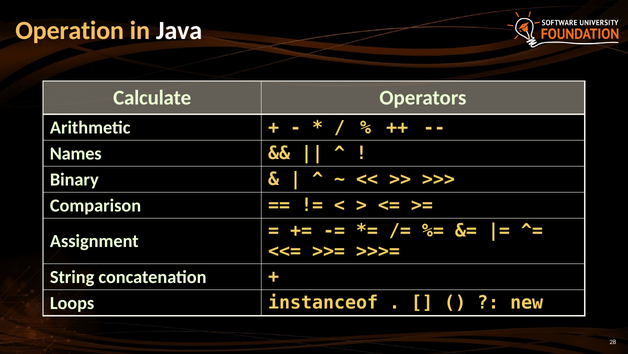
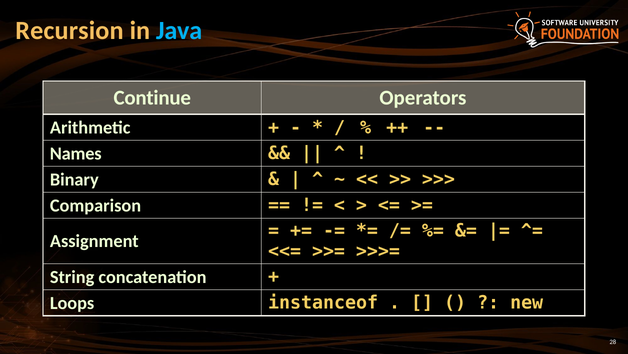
Operation: Operation -> Recursion
Java colour: white -> light blue
Calculate: Calculate -> Continue
